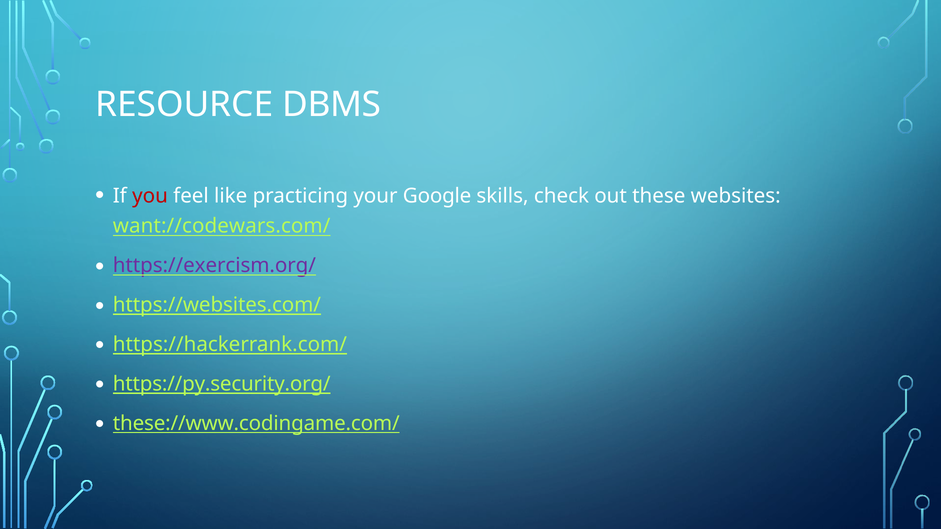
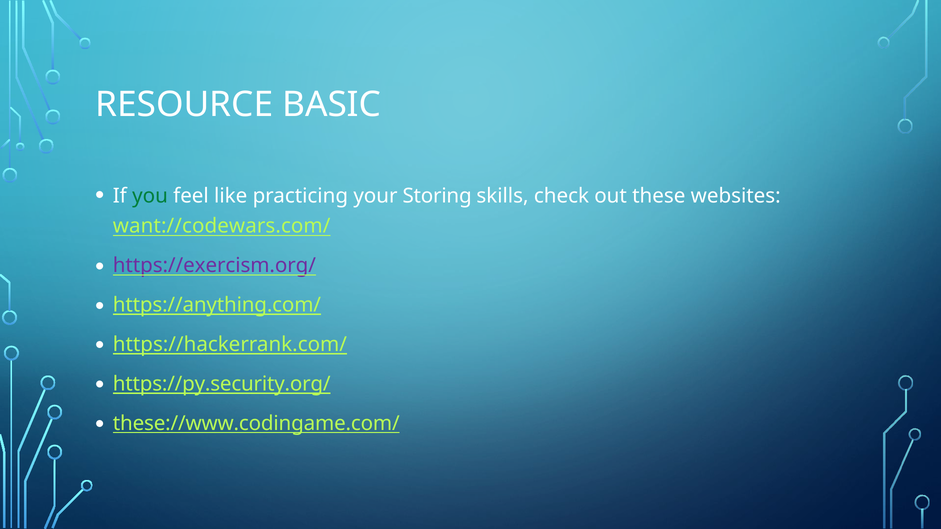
DBMS: DBMS -> BASIC
you colour: red -> green
Google: Google -> Storing
https://websites.com/: https://websites.com/ -> https://anything.com/
